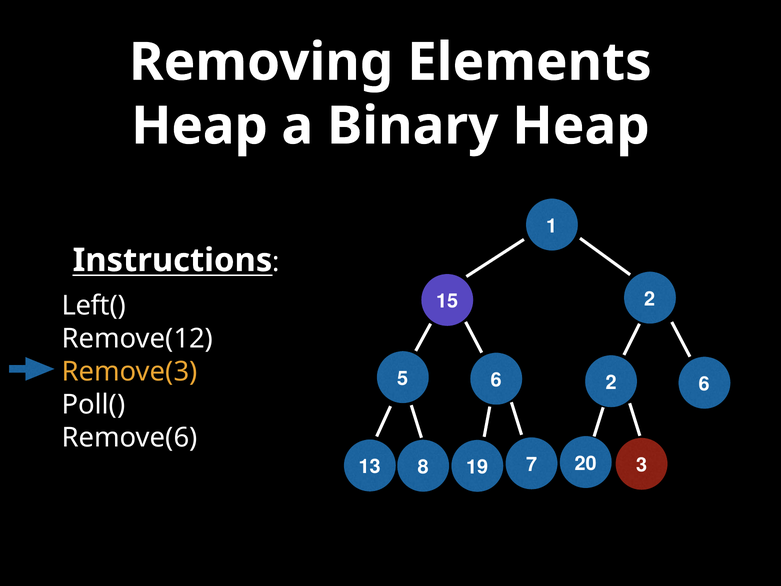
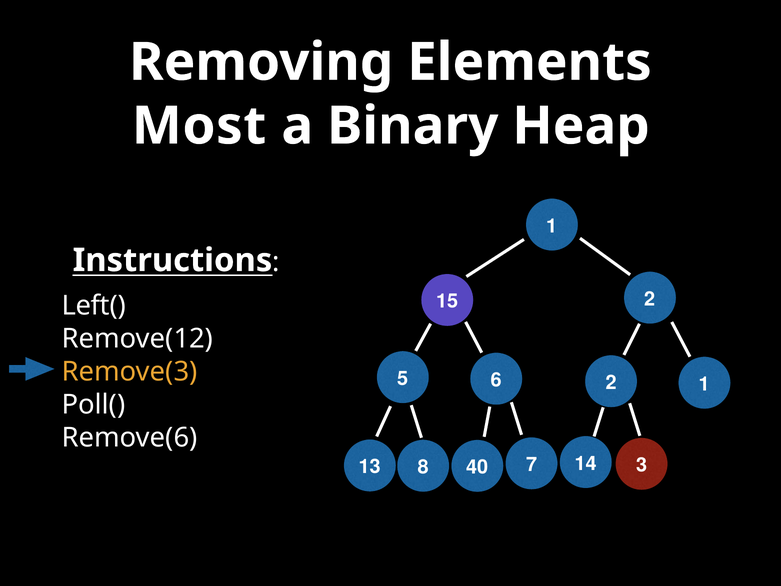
Heap at (199, 126): Heap -> Most
6 at (704, 384): 6 -> 1
19: 19 -> 40
20: 20 -> 14
